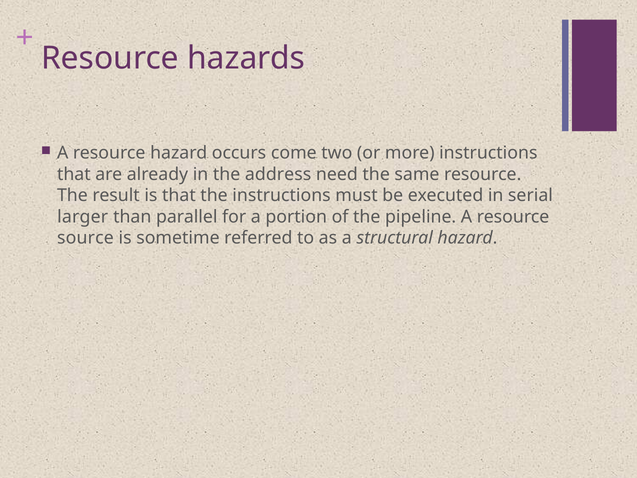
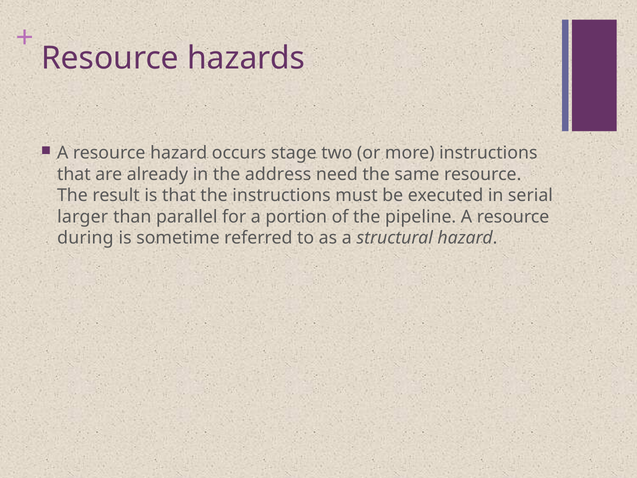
come: come -> stage
source: source -> during
